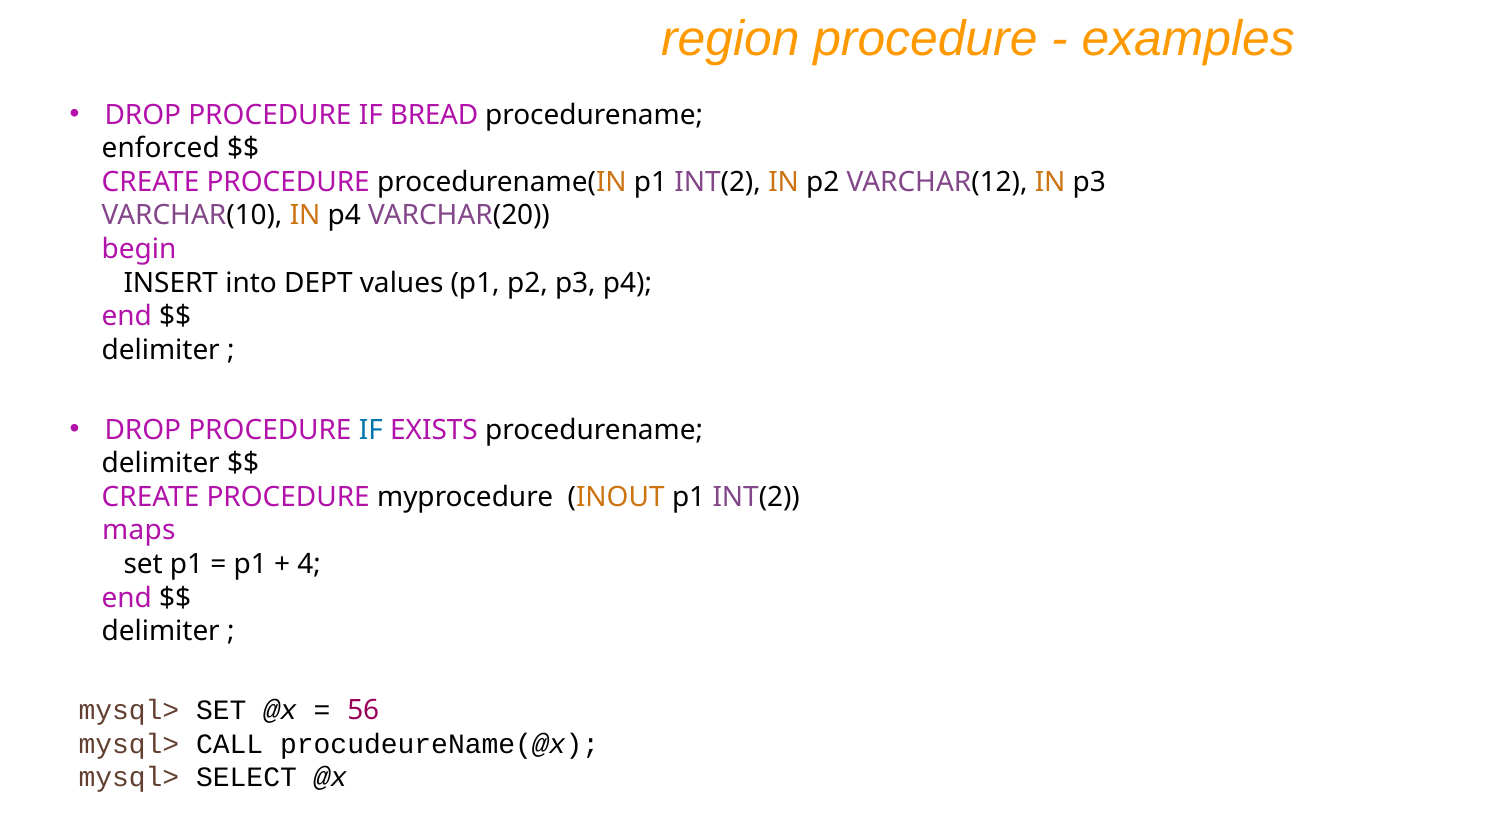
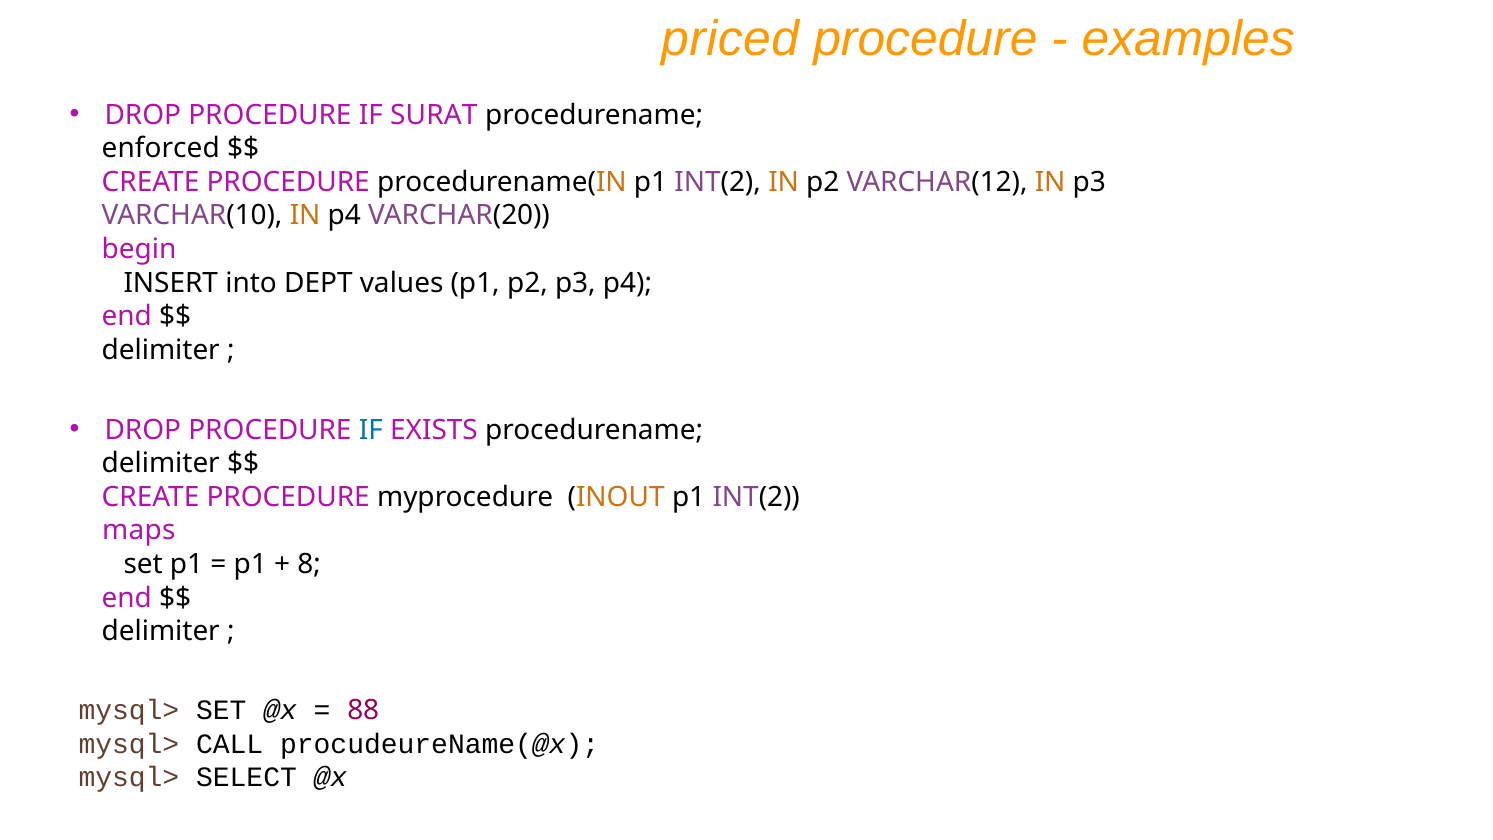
region: region -> priced
BREAD: BREAD -> SURAT
4: 4 -> 8
56: 56 -> 88
